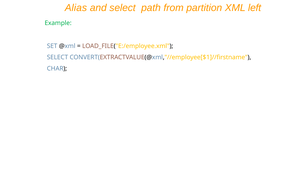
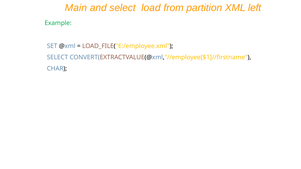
Alias: Alias -> Main
path: path -> load
